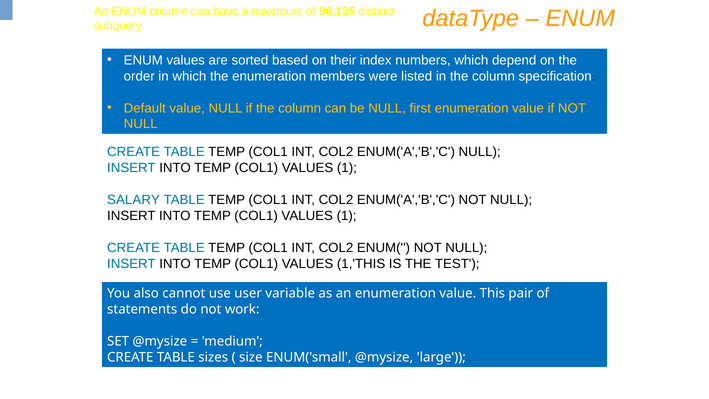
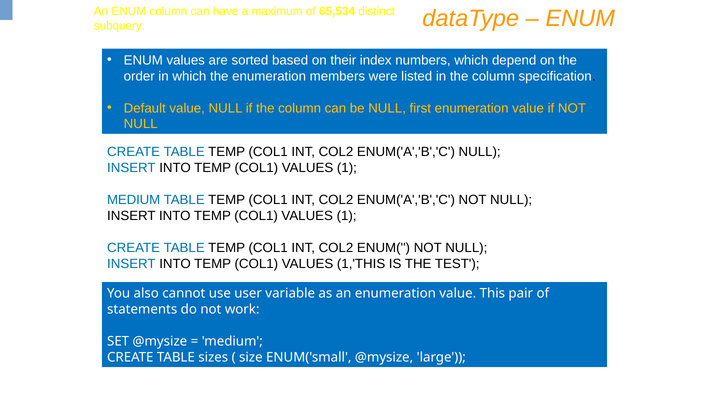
96,136: 96,136 -> 65,534
SALARY at (134, 200): SALARY -> MEDIUM
